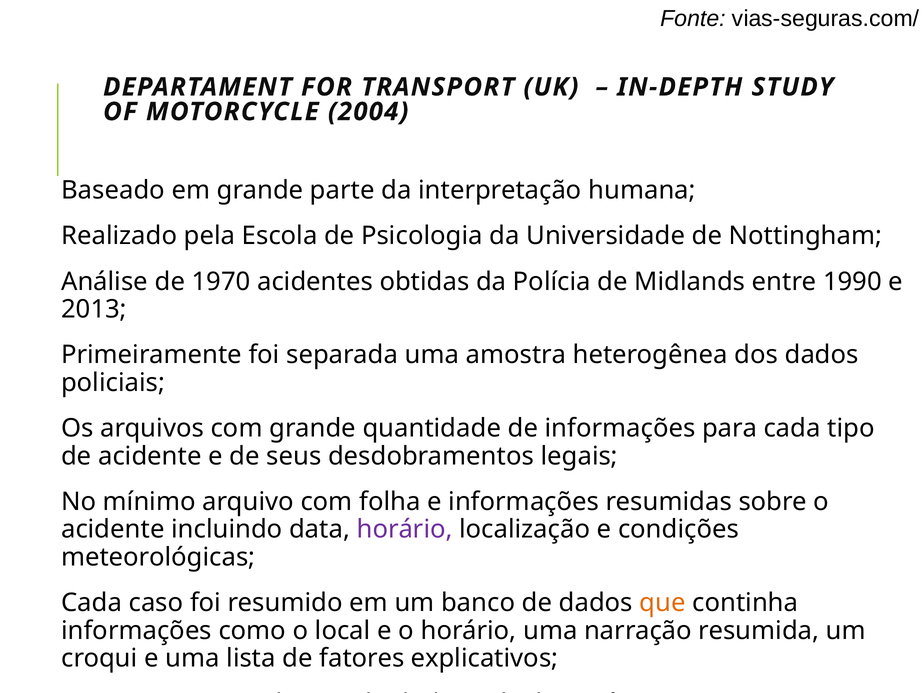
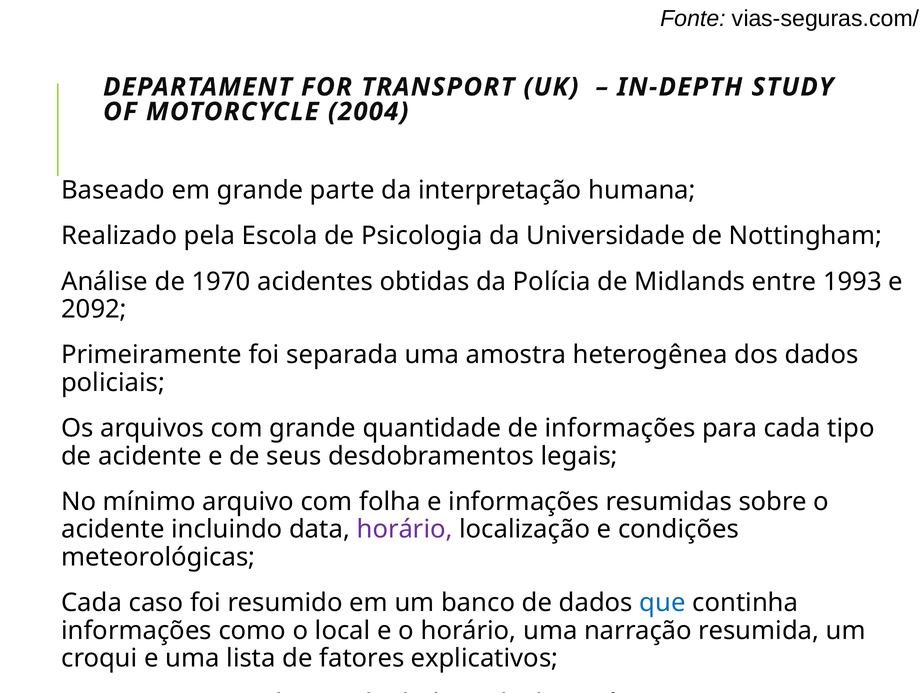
1990: 1990 -> 1993
2013: 2013 -> 2092
que colour: orange -> blue
